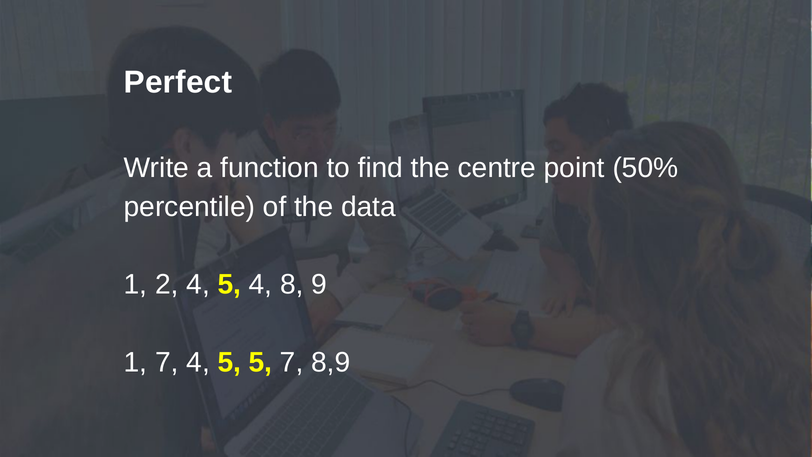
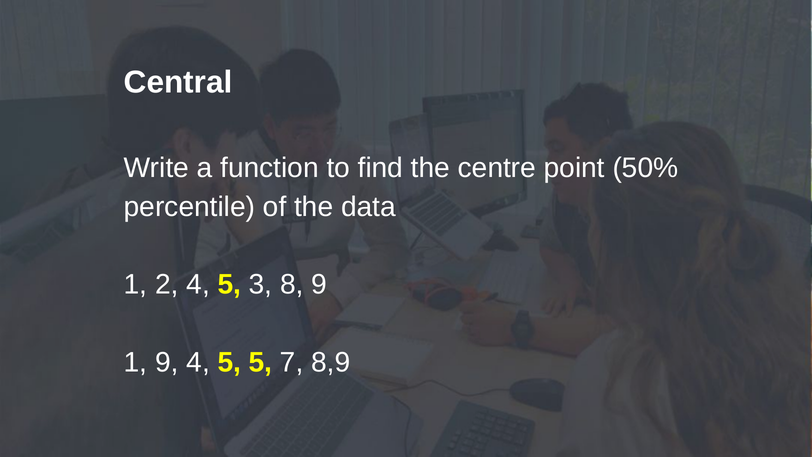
Perfect: Perfect -> Central
5 4: 4 -> 3
1 7: 7 -> 9
